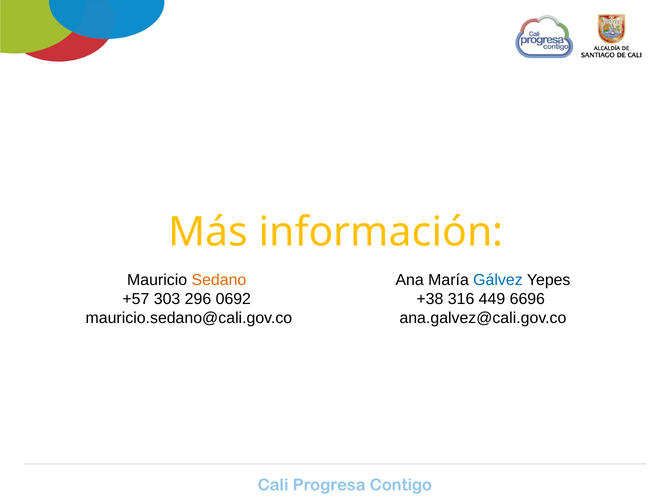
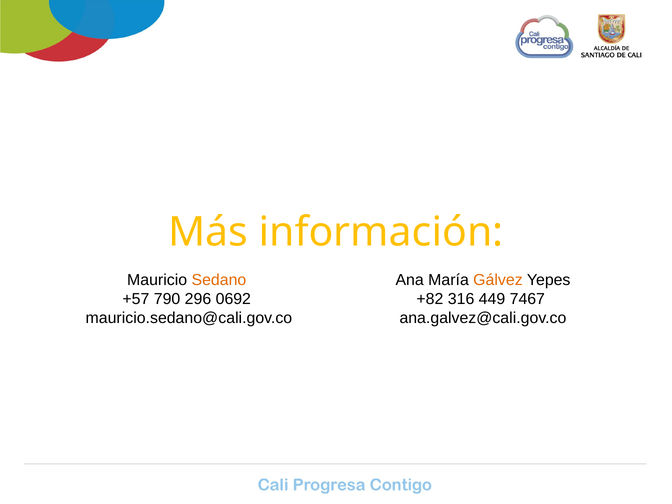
Gálvez colour: blue -> orange
303: 303 -> 790
+38: +38 -> +82
6696: 6696 -> 7467
